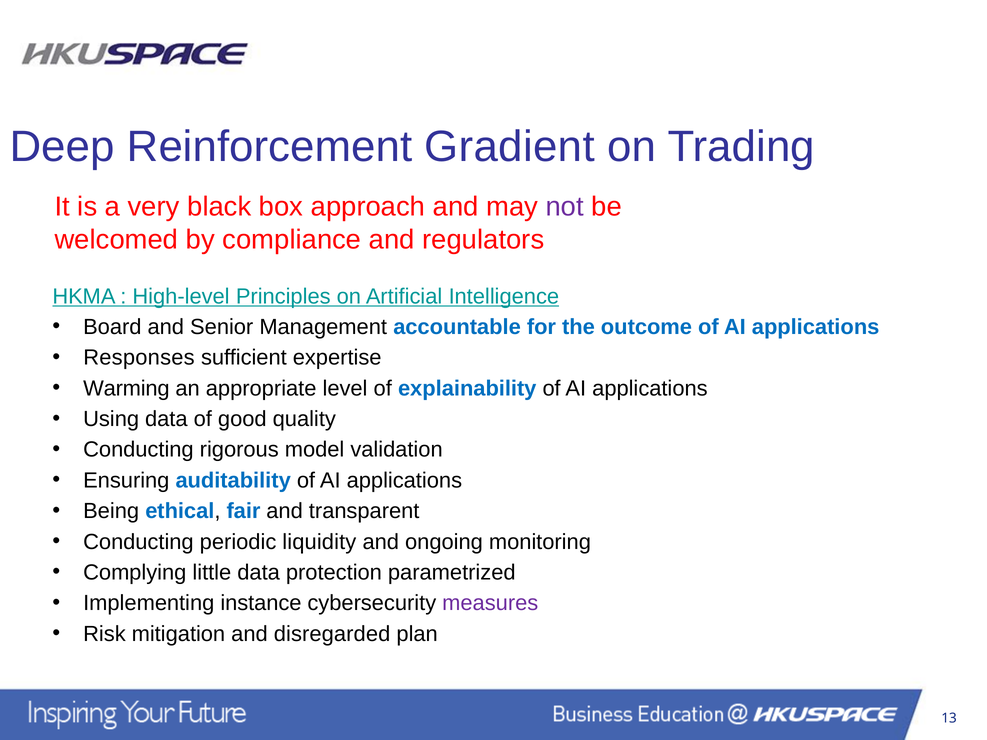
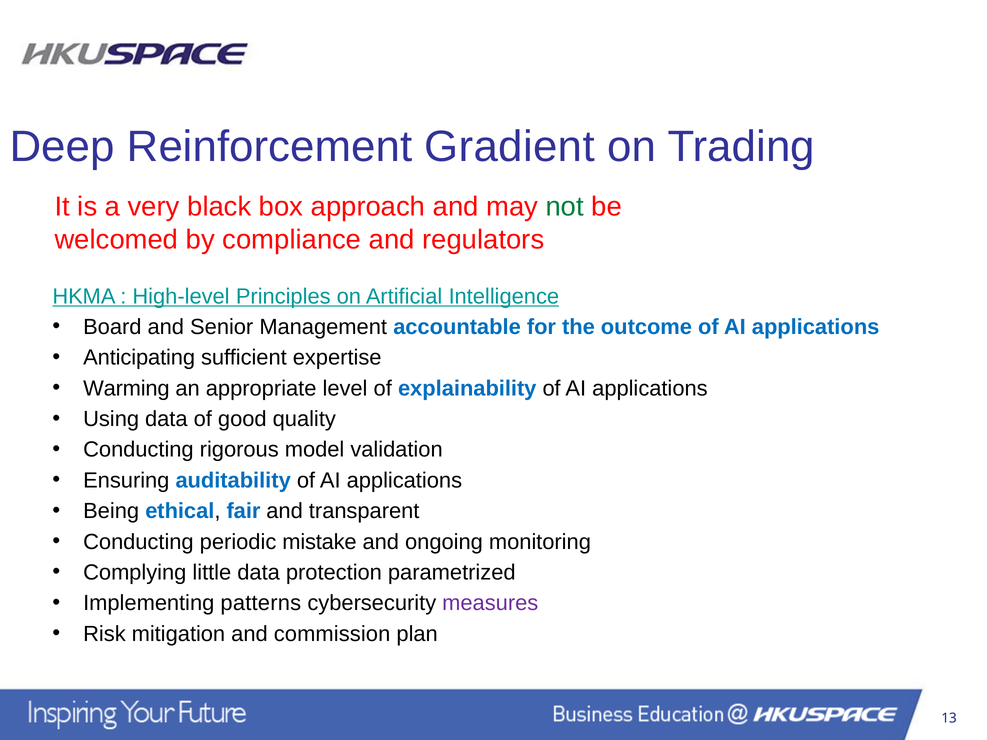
not colour: purple -> green
Responses: Responses -> Anticipating
liquidity: liquidity -> mistake
instance: instance -> patterns
disregarded: disregarded -> commission
